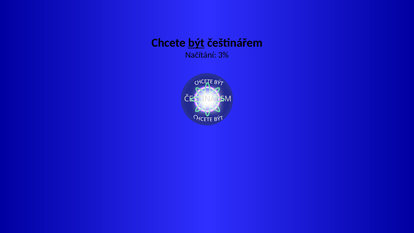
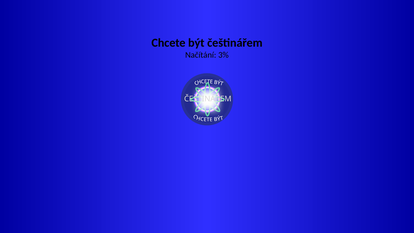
být underline: present -> none
